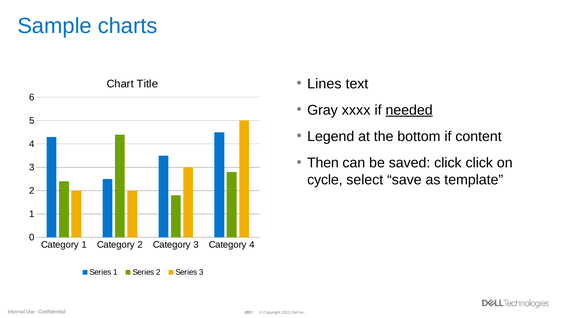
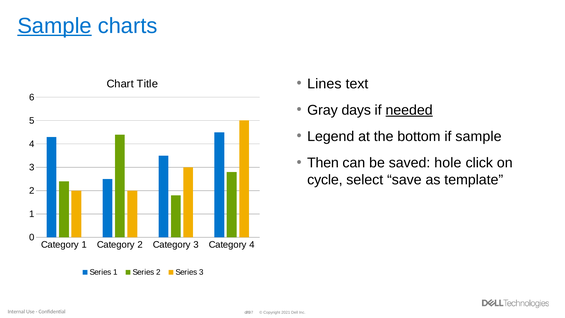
Sample at (55, 26) underline: none -> present
xxxx: xxxx -> days
if content: content -> sample
saved click: click -> hole
